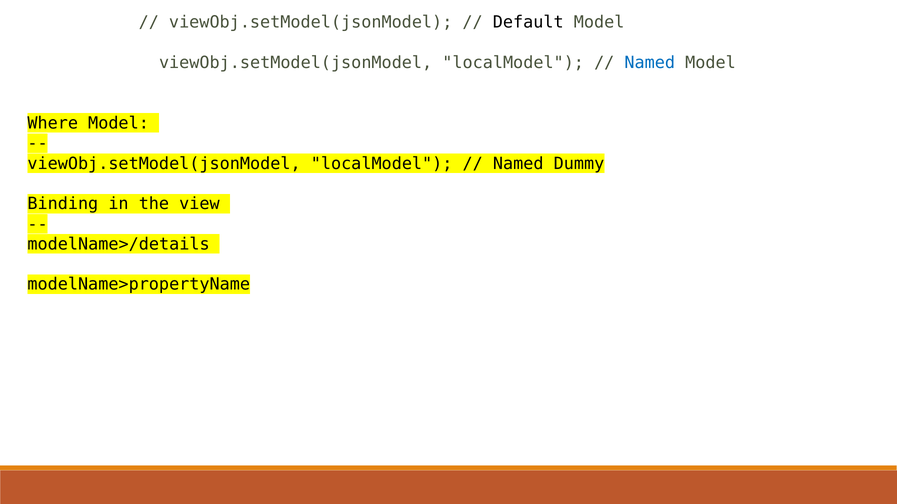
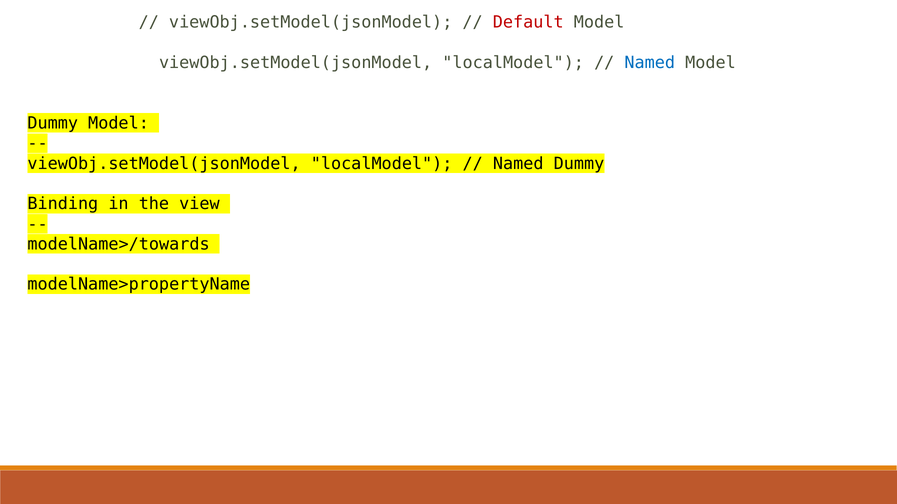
Default colour: black -> red
Where at (53, 123): Where -> Dummy
modelName>/details: modelName>/details -> modelName>/towards
